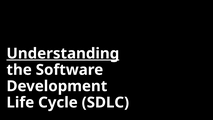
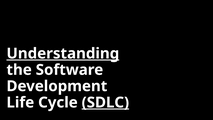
SDLC underline: none -> present
